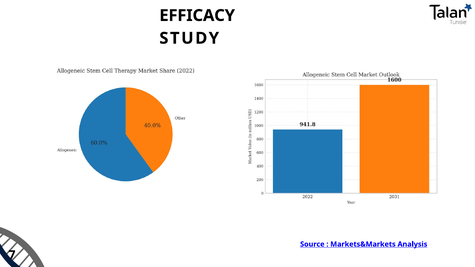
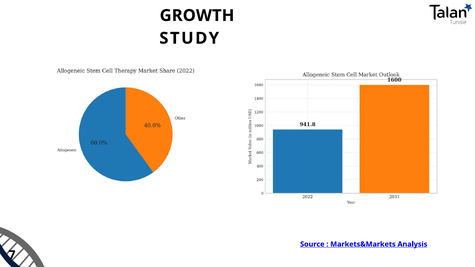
EFFICACY: EFFICACY -> GROWTH
